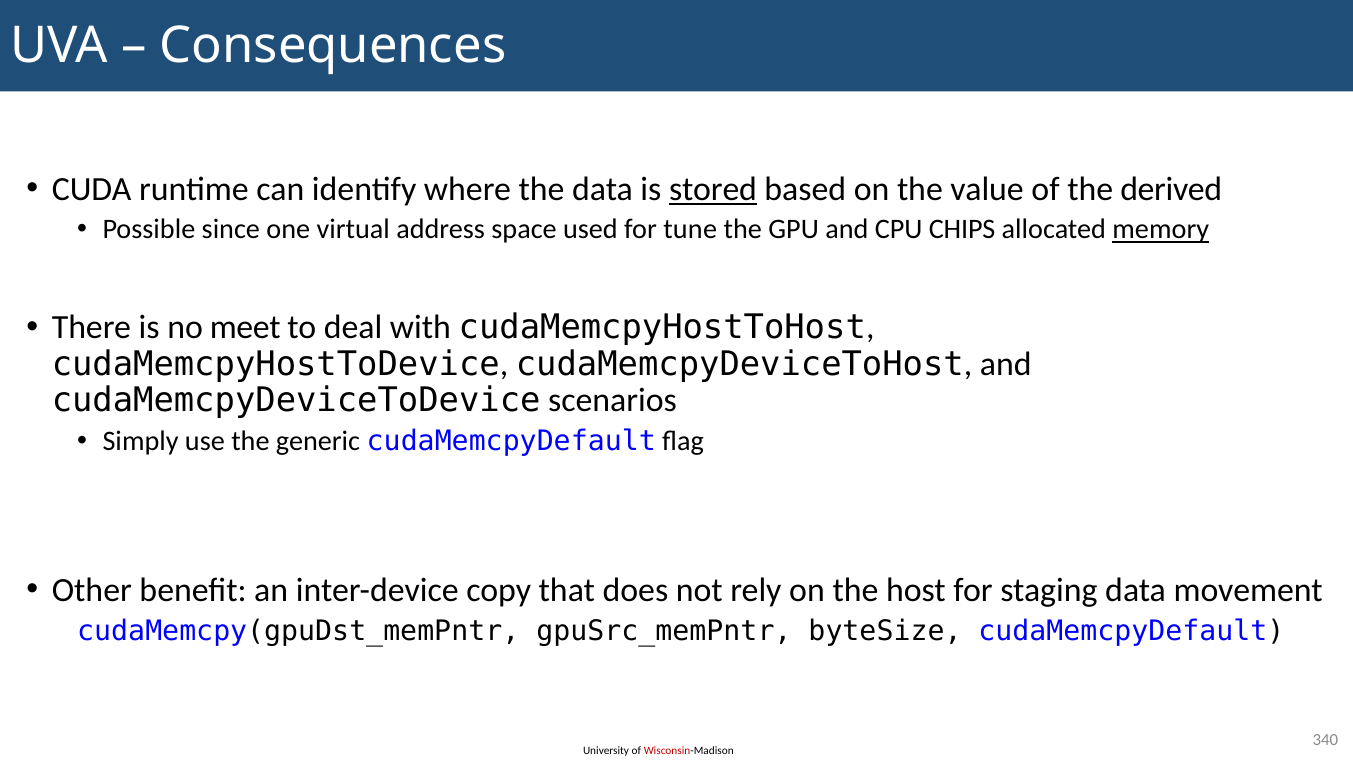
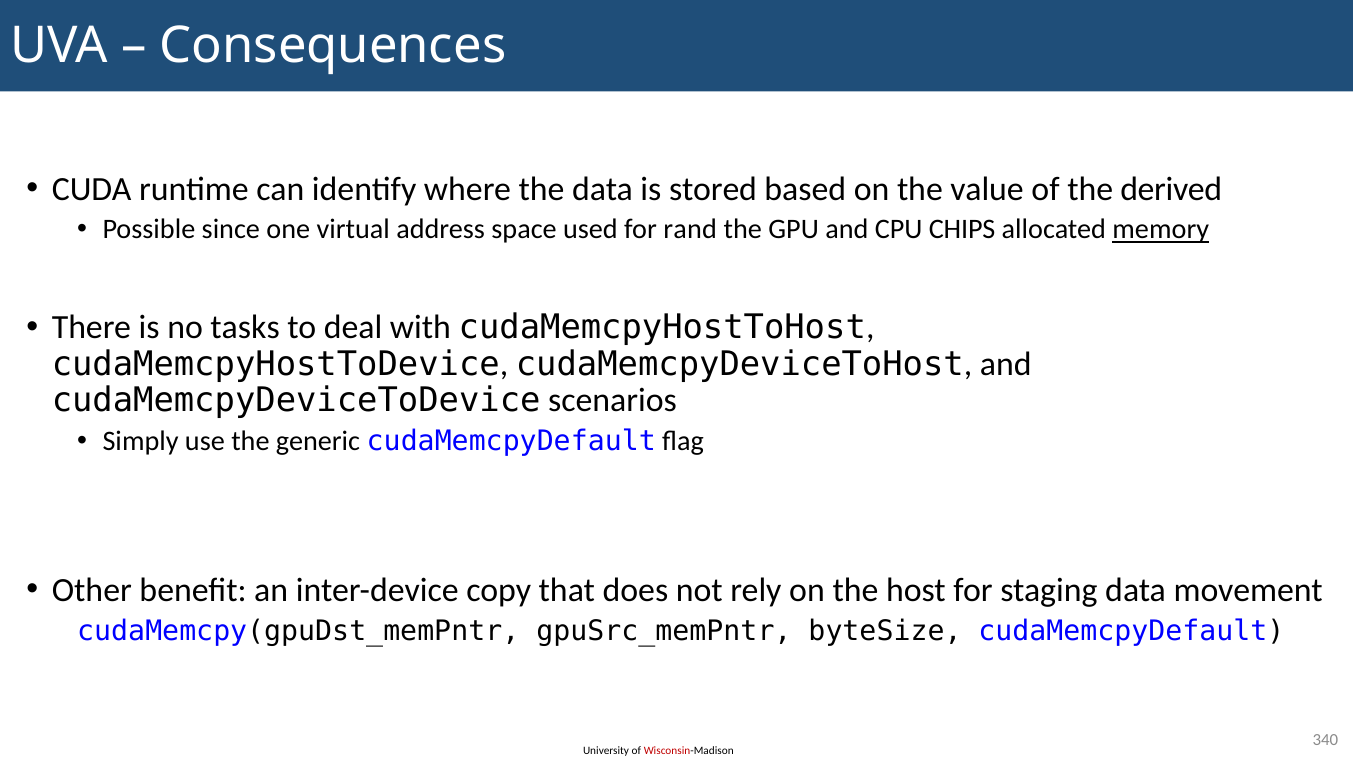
stored underline: present -> none
tune: tune -> rand
meet: meet -> tasks
